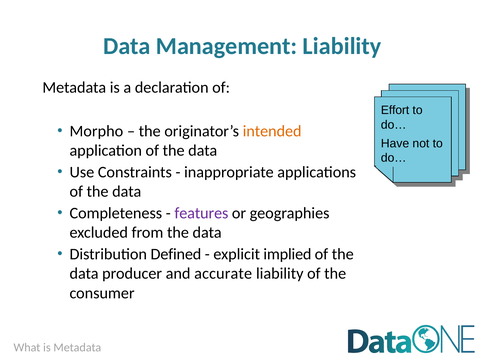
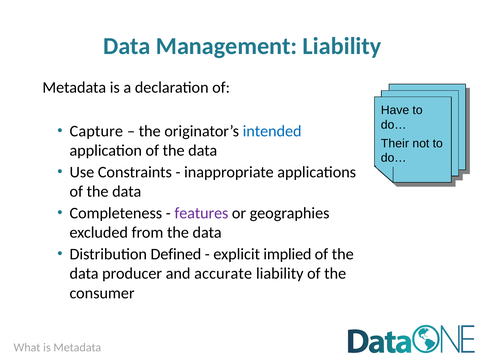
Effort: Effort -> Have
Morpho: Morpho -> Capture
intended colour: orange -> blue
Have: Have -> Their
